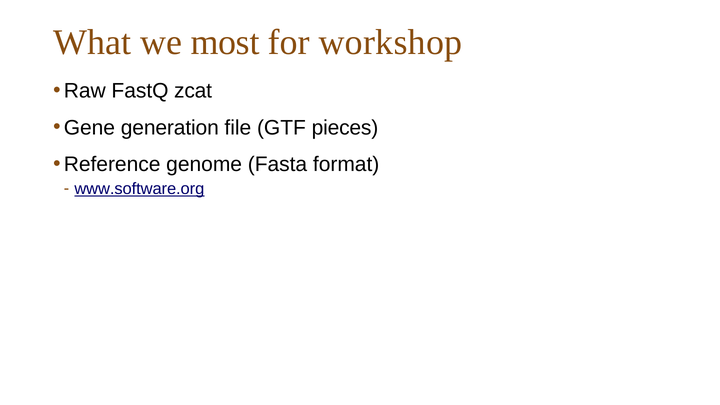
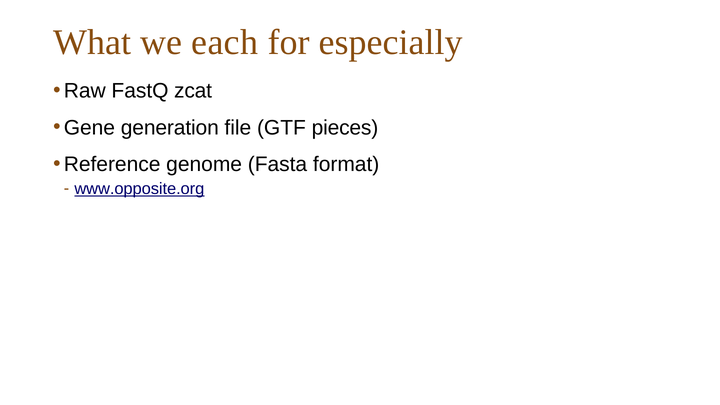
most: most -> each
workshop: workshop -> especially
www.software.org: www.software.org -> www.opposite.org
